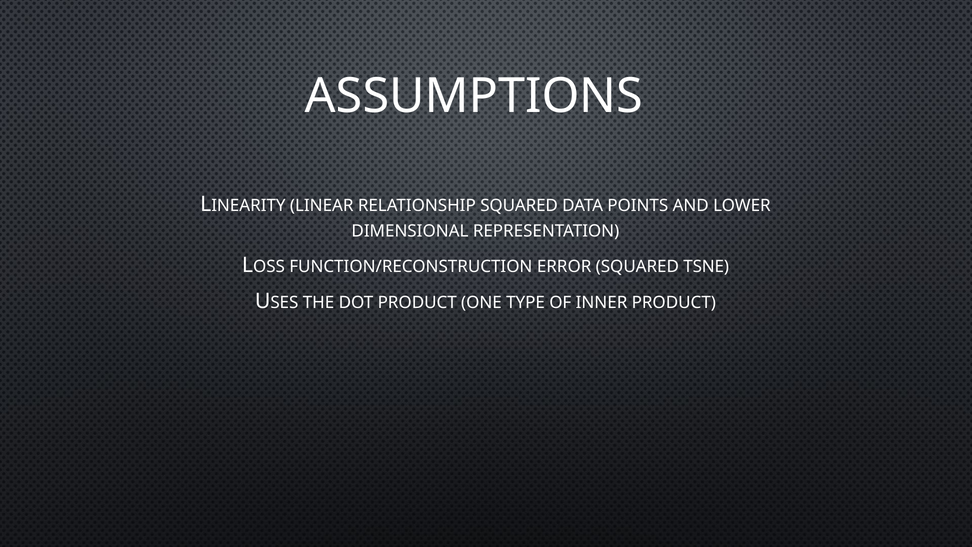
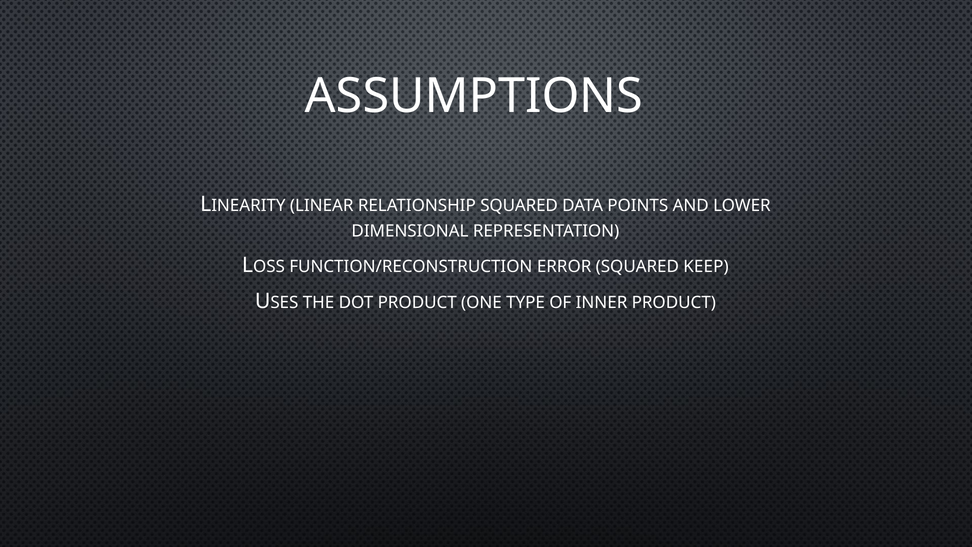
TSNE: TSNE -> KEEP
